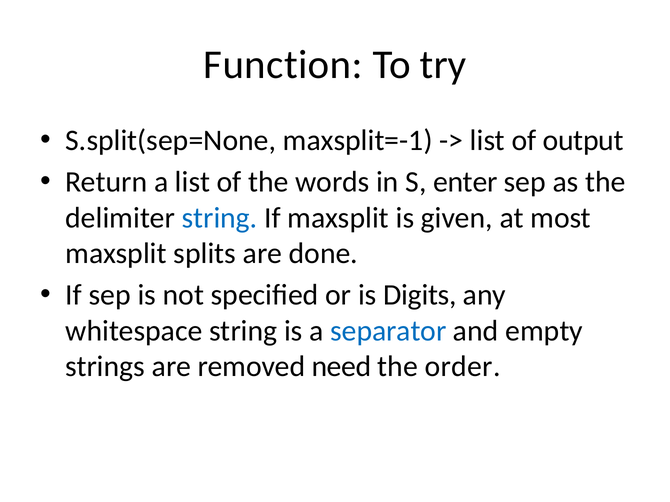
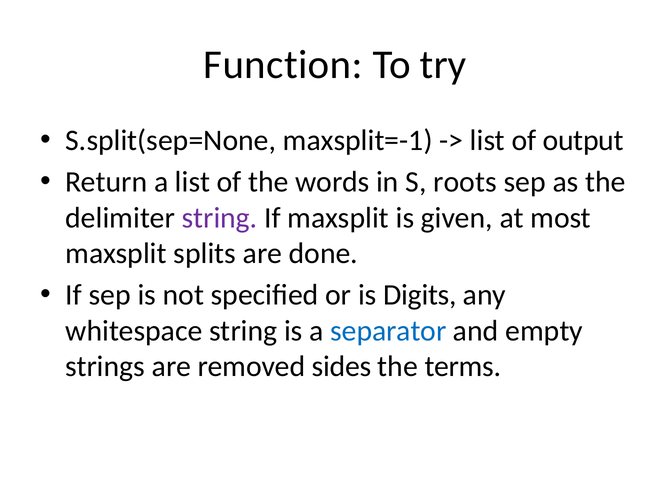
enter: enter -> roots
string at (220, 218) colour: blue -> purple
need: need -> sides
order: order -> terms
